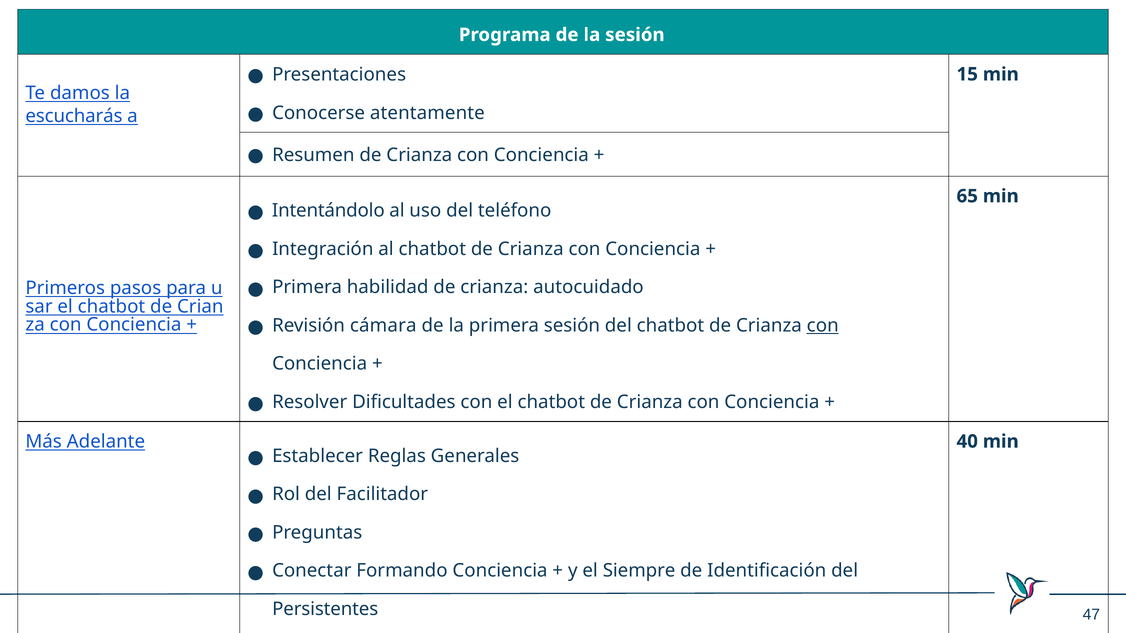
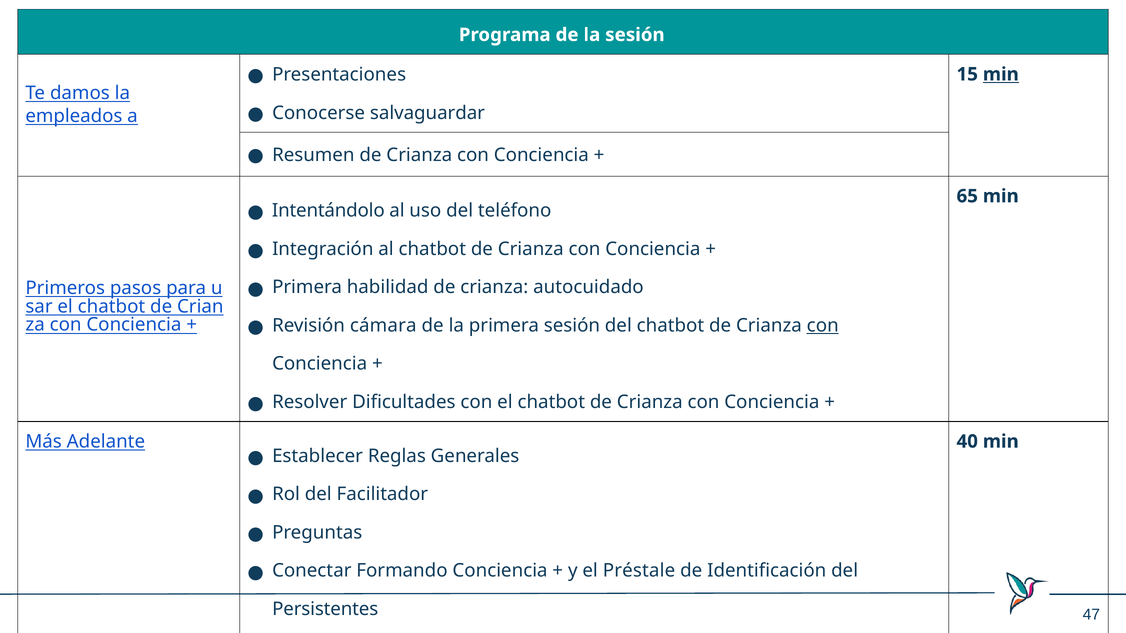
min at (1001, 74) underline: none -> present
atentamente: atentamente -> salvaguardar
escucharás: escucharás -> empleados
Siempre: Siempre -> Préstale
